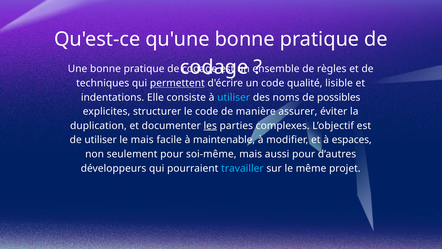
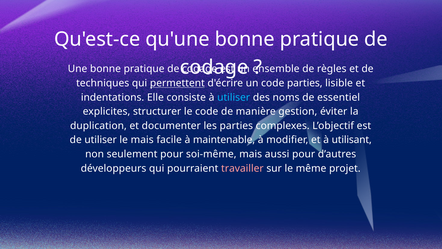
code qualité: qualité -> parties
possibles: possibles -> essentiel
assurer: assurer -> gestion
les underline: present -> none
espaces: espaces -> utilisant
travailler colour: light blue -> pink
